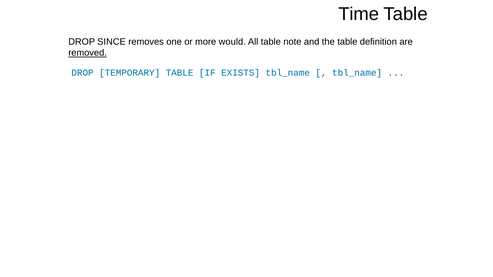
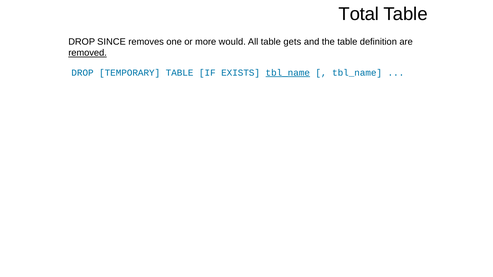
Time: Time -> Total
note: note -> gets
tbl_name at (288, 73) underline: none -> present
